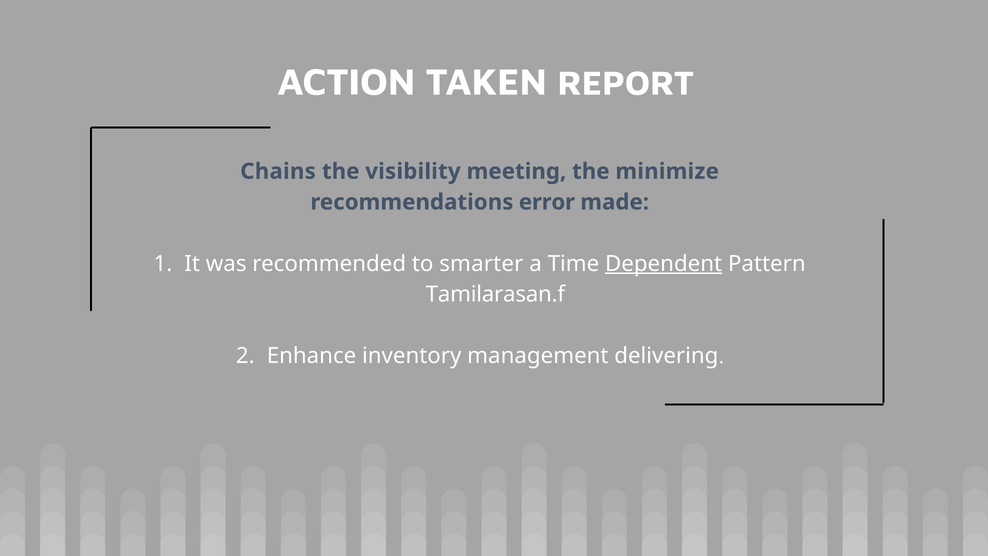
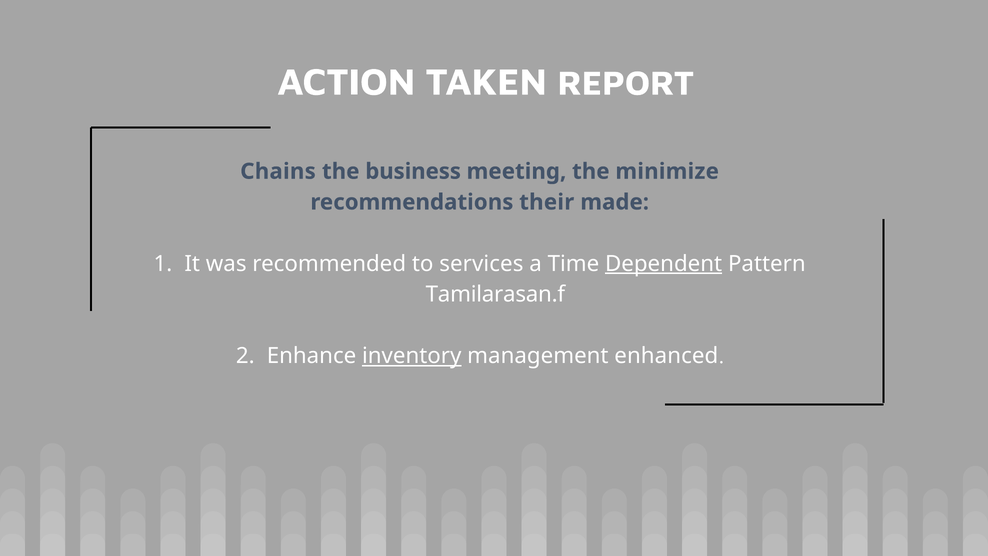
visibility: visibility -> business
error: error -> their
smarter: smarter -> services
inventory underline: none -> present
delivering: delivering -> enhanced
